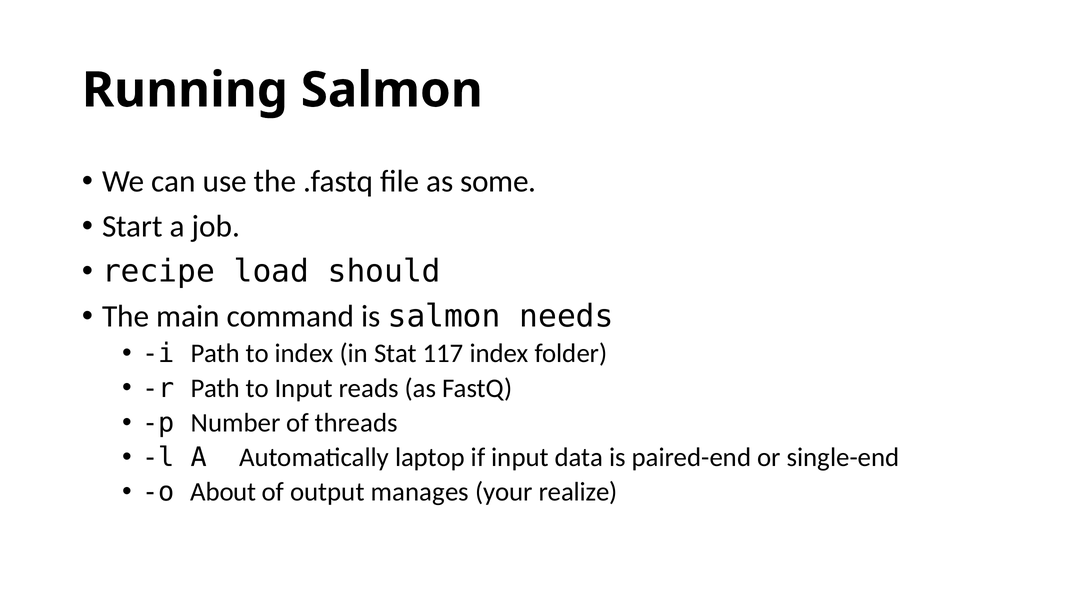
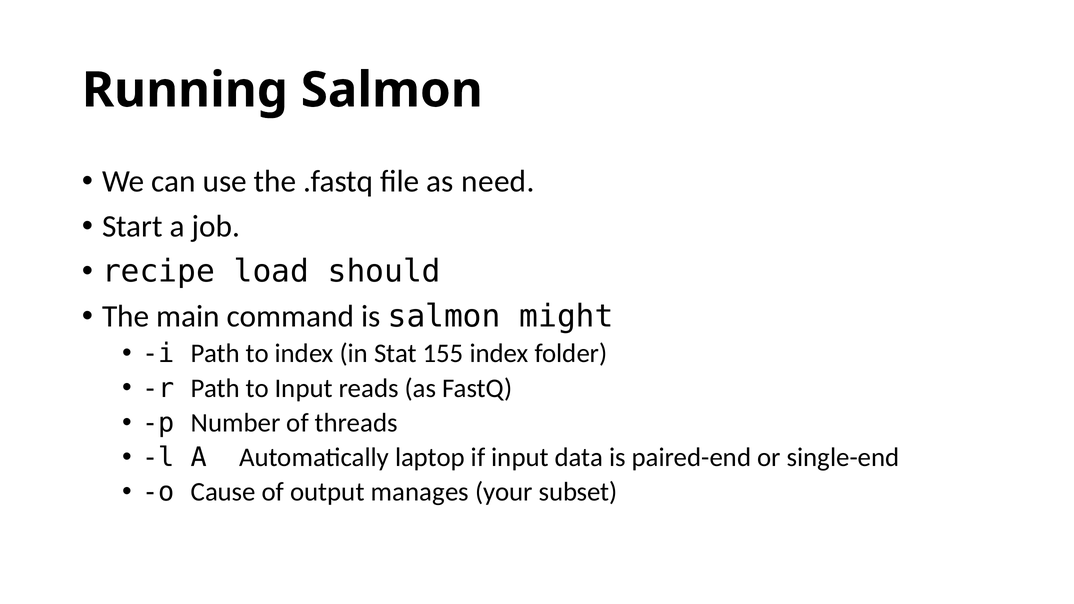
some: some -> need
needs: needs -> might
117: 117 -> 155
About: About -> Cause
realize: realize -> subset
